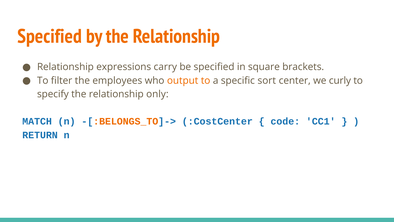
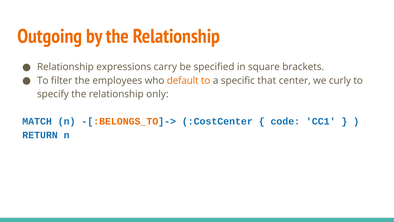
Specified at (50, 36): Specified -> Outgoing
output: output -> default
sort: sort -> that
